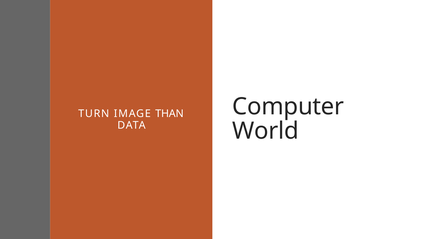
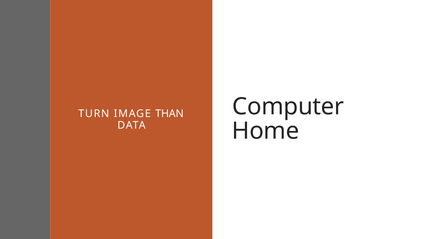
World: World -> Home
